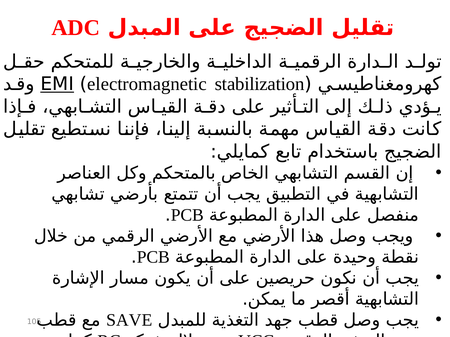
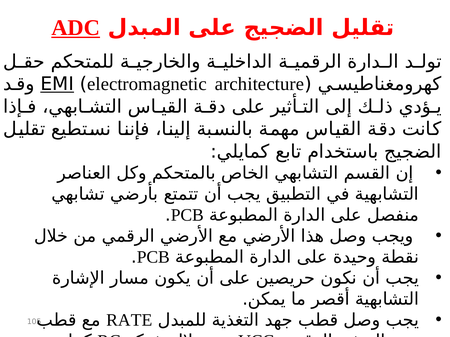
ADC underline: none -> present
stabilization: stabilization -> architecture
SAVE: SAVE -> RATE
